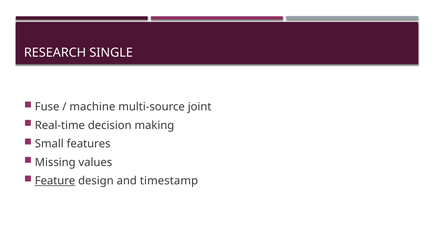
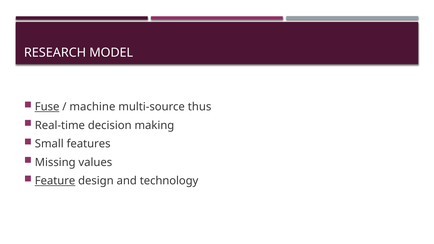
SINGLE: SINGLE -> MODEL
Fuse underline: none -> present
joint: joint -> thus
timestamp: timestamp -> technology
